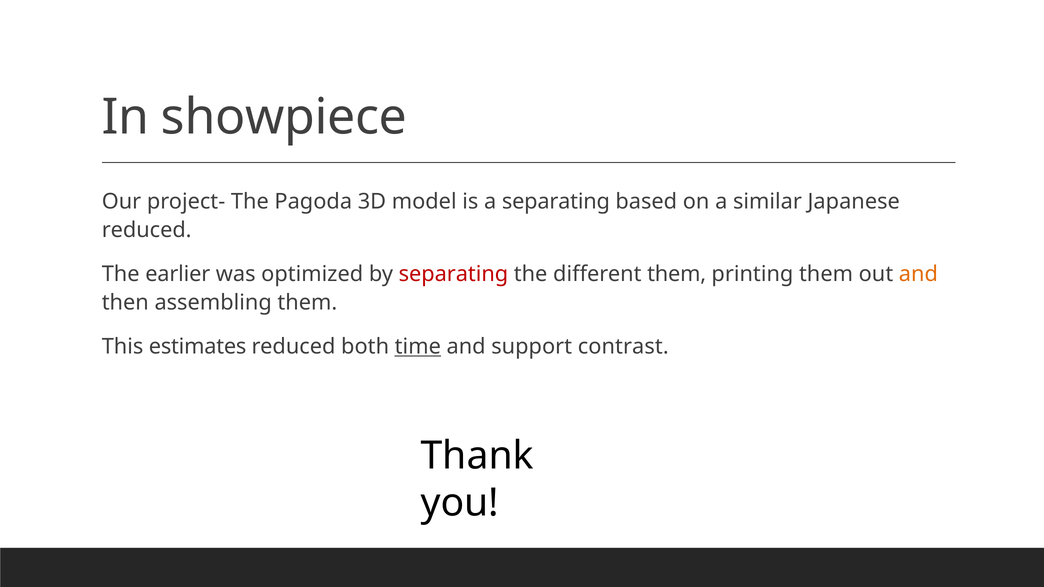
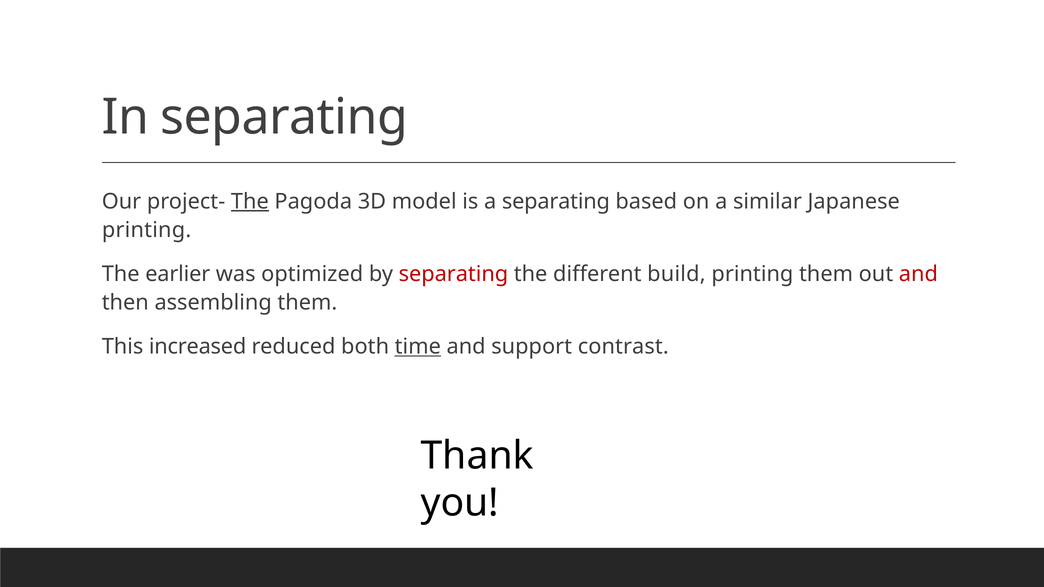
In showpiece: showpiece -> separating
The at (250, 202) underline: none -> present
reduced at (147, 230): reduced -> printing
different them: them -> build
and at (918, 274) colour: orange -> red
estimates: estimates -> increased
